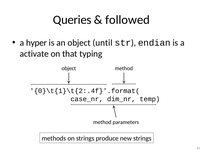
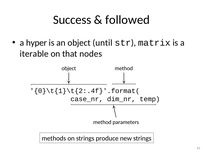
Queries: Queries -> Success
endian: endian -> matrix
activate: activate -> iterable
typing: typing -> nodes
